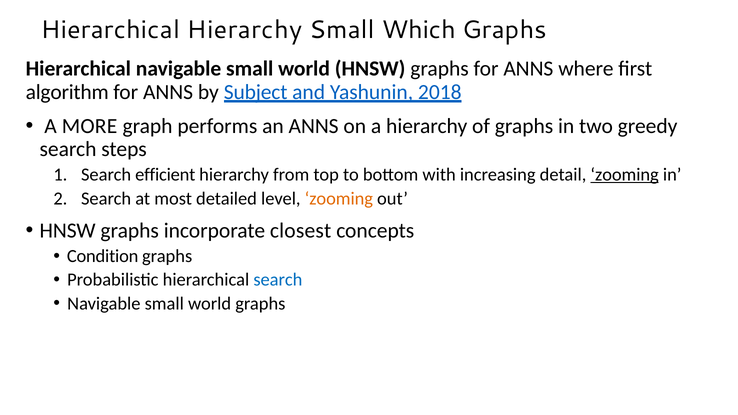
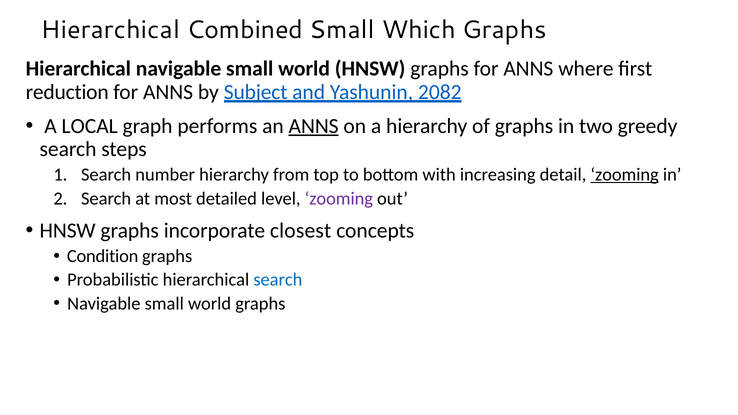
Hierarchical Hierarchy: Hierarchy -> Combined
algorithm: algorithm -> reduction
2018: 2018 -> 2082
MORE: MORE -> LOCAL
ANNS at (314, 126) underline: none -> present
efficient: efficient -> number
zooming at (339, 199) colour: orange -> purple
